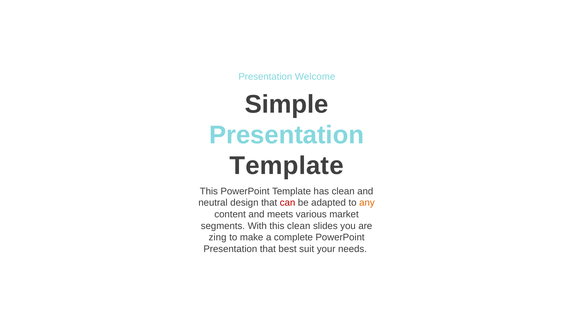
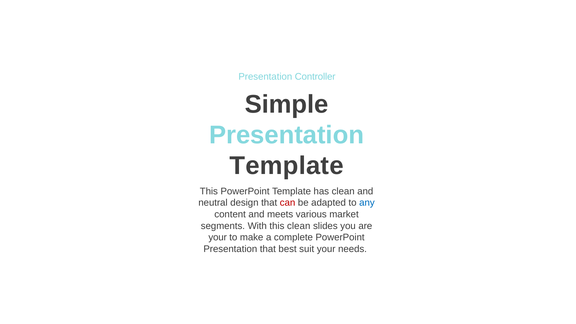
Welcome: Welcome -> Controller
any colour: orange -> blue
zing at (218, 237): zing -> your
